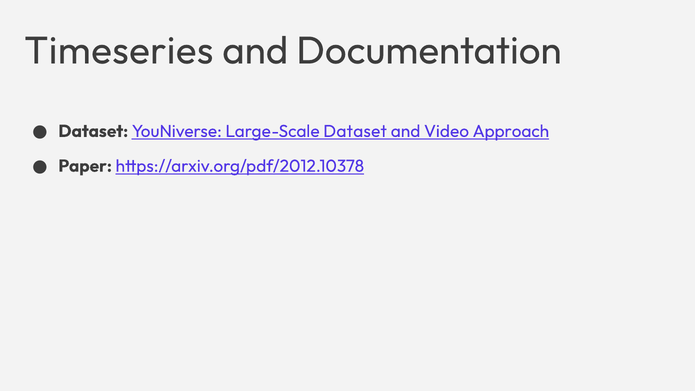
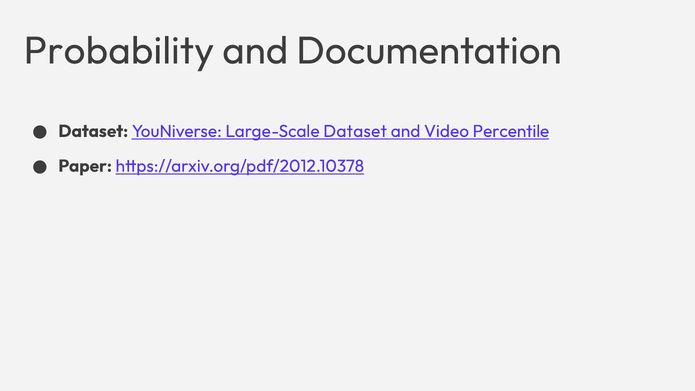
Timeseries: Timeseries -> Probability
Approach: Approach -> Percentile
